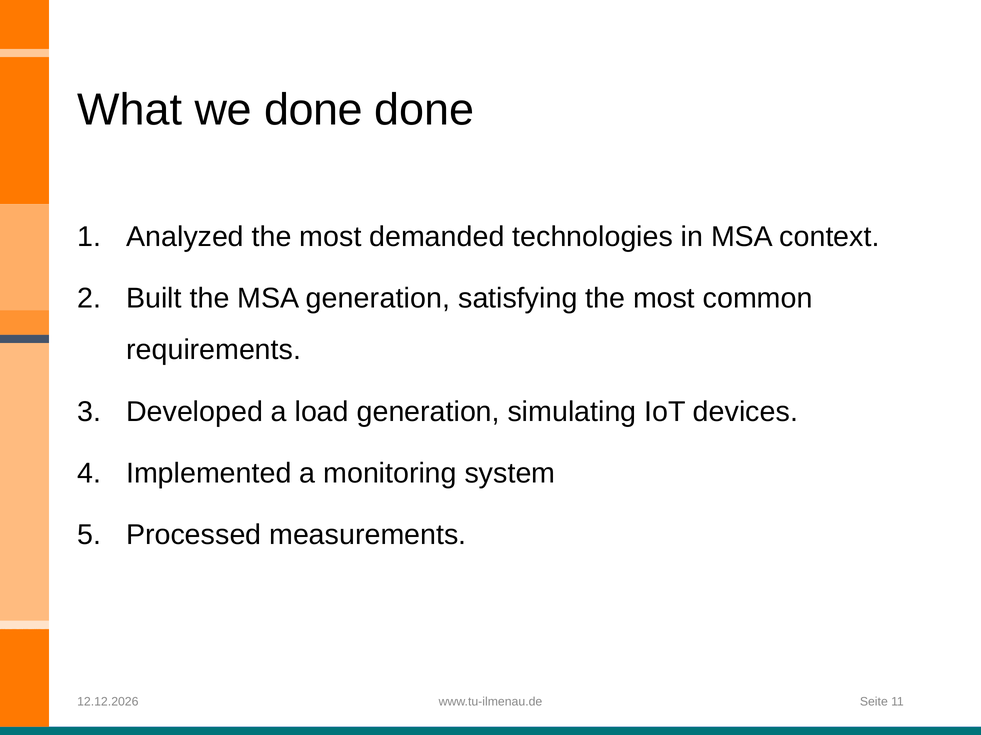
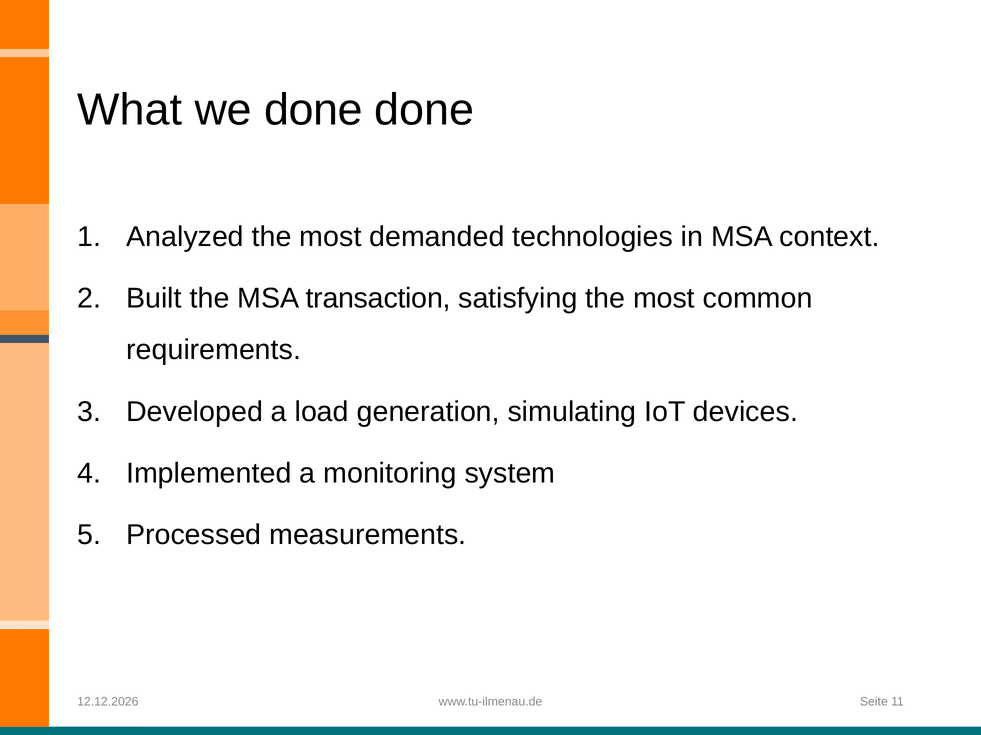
MSA generation: generation -> transaction
